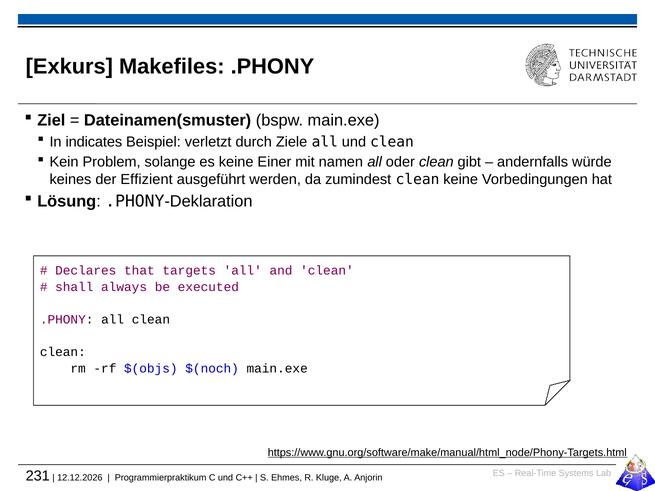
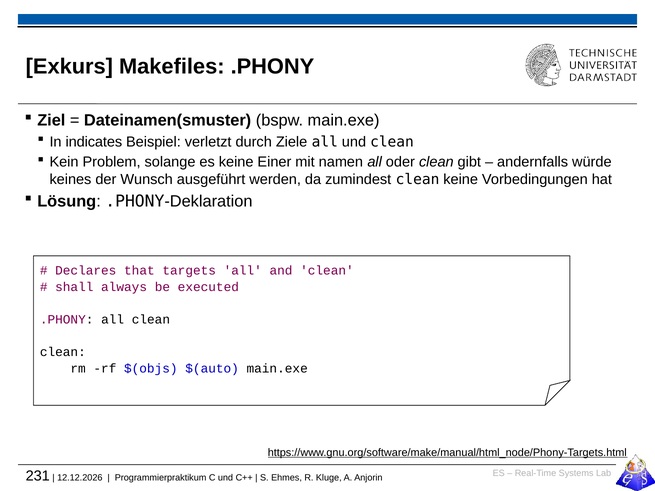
Effizient: Effizient -> Wunsch
$(noch: $(noch -> $(auto
